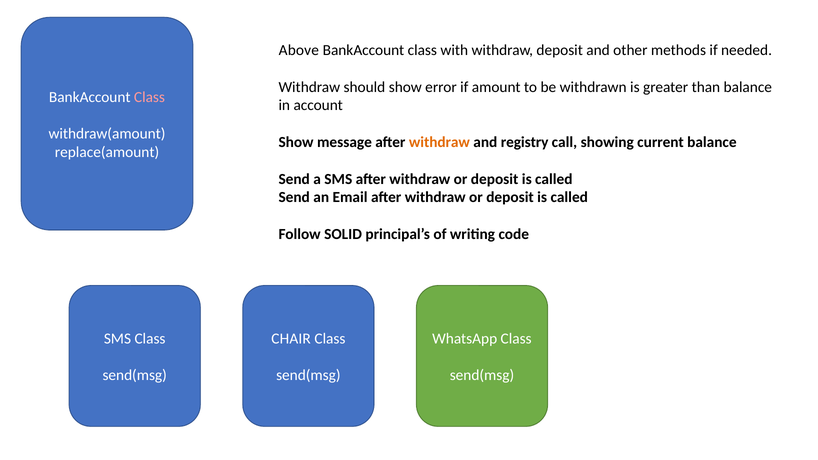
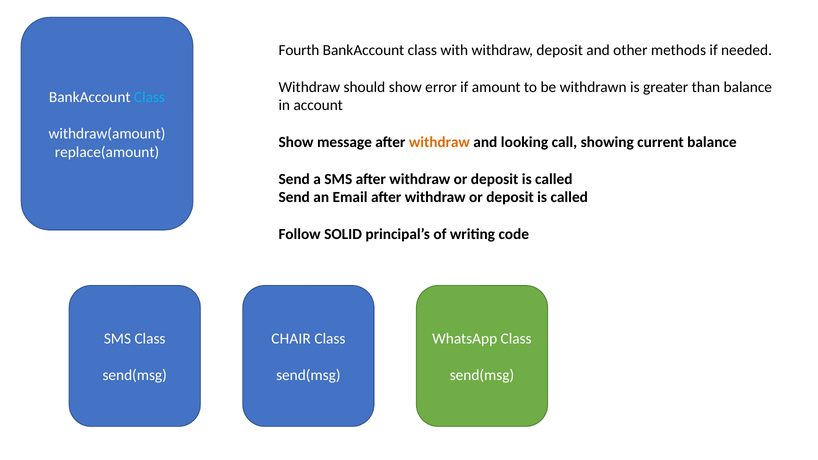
Above: Above -> Fourth
Class at (149, 97) colour: pink -> light blue
registry: registry -> looking
